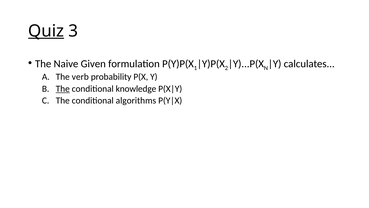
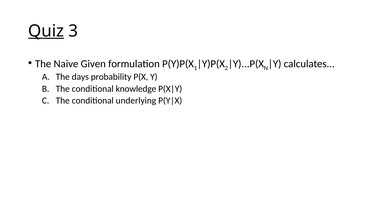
verb: verb -> days
The at (63, 89) underline: present -> none
algorithms: algorithms -> underlying
